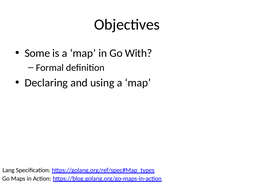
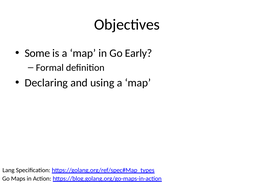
With: With -> Early
